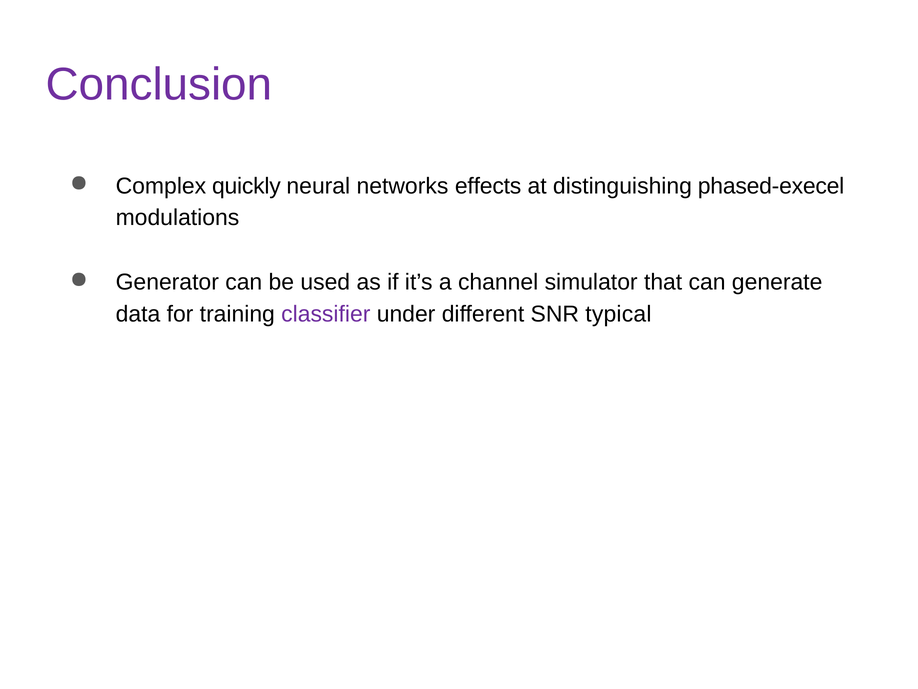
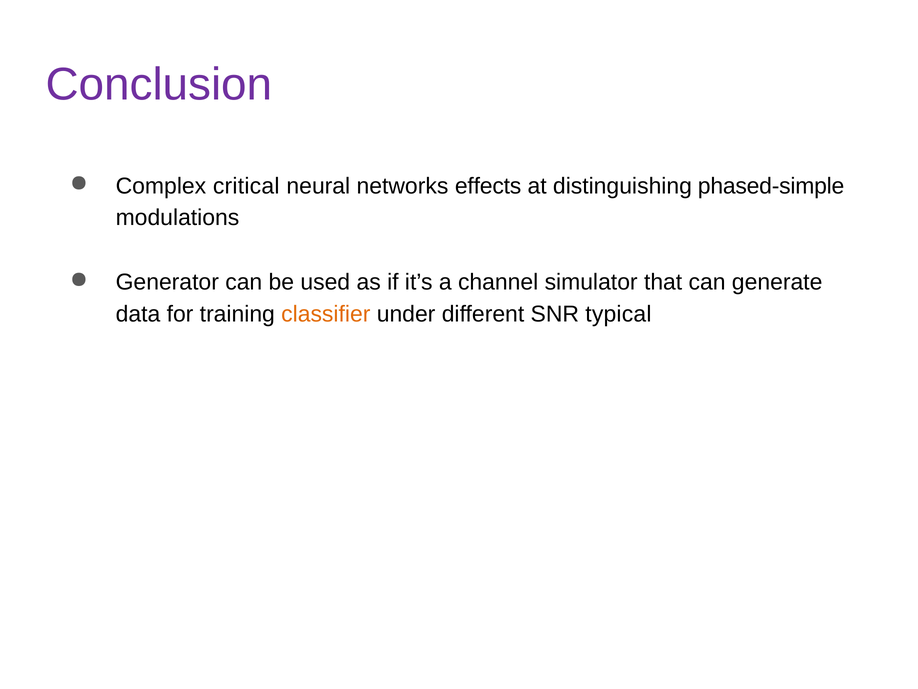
quickly: quickly -> critical
phased-execel: phased-execel -> phased-simple
classifier colour: purple -> orange
